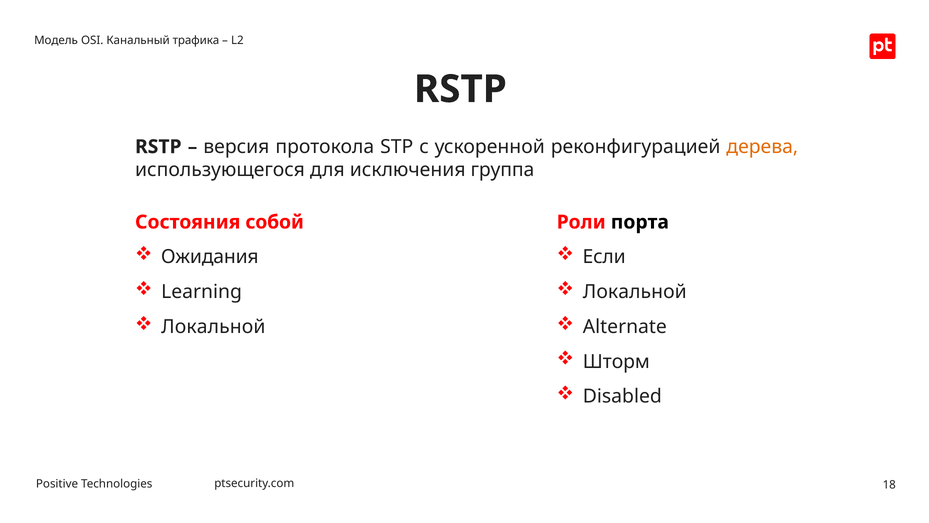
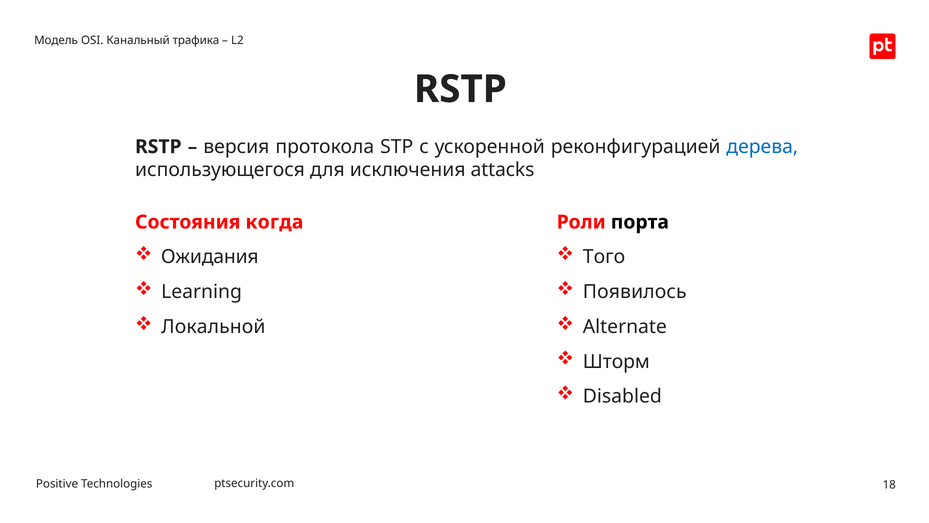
дерева colour: orange -> blue
группа: группа -> attacks
собой: собой -> когда
Если: Если -> Того
Локальной at (635, 292): Локальной -> Появилось
